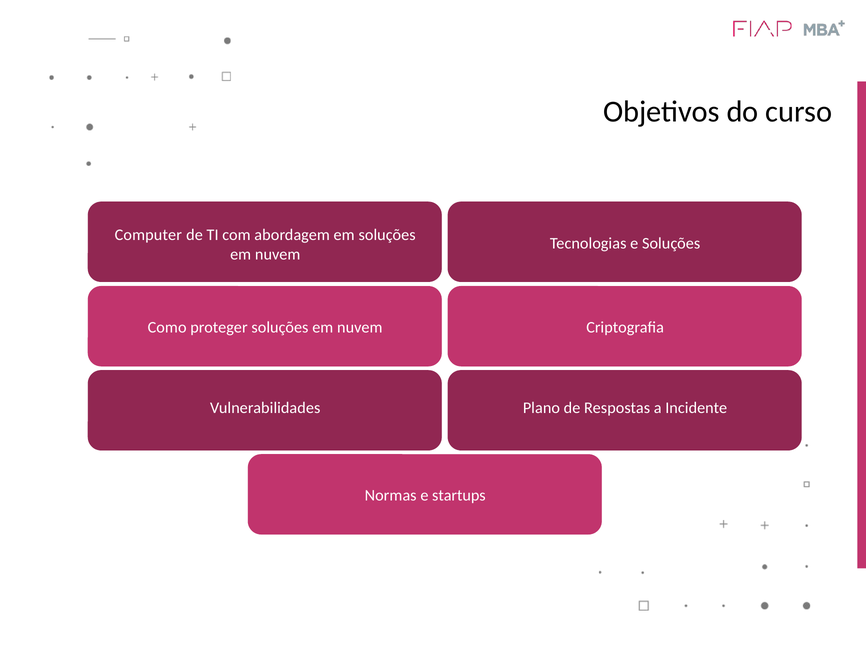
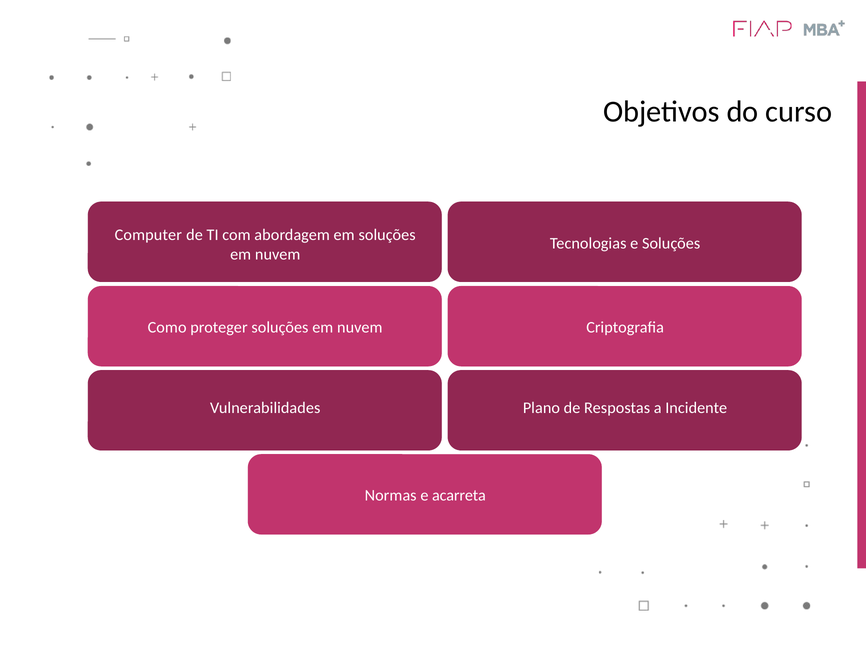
startups: startups -> acarreta
